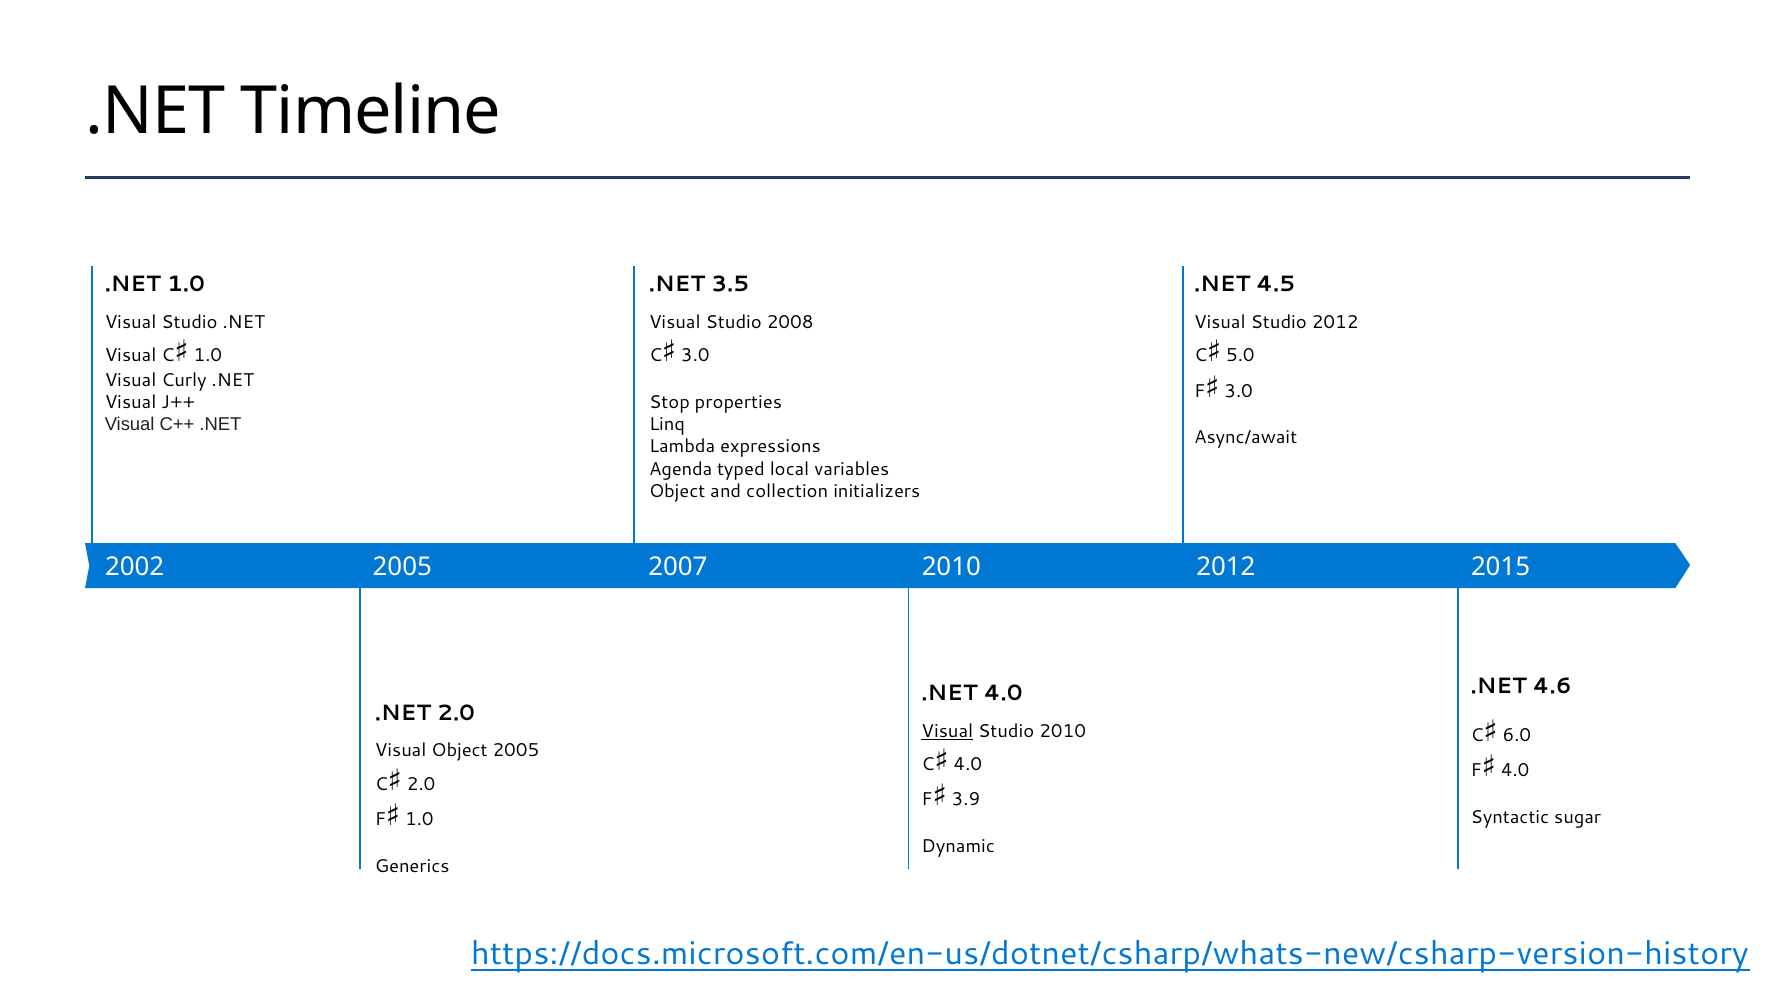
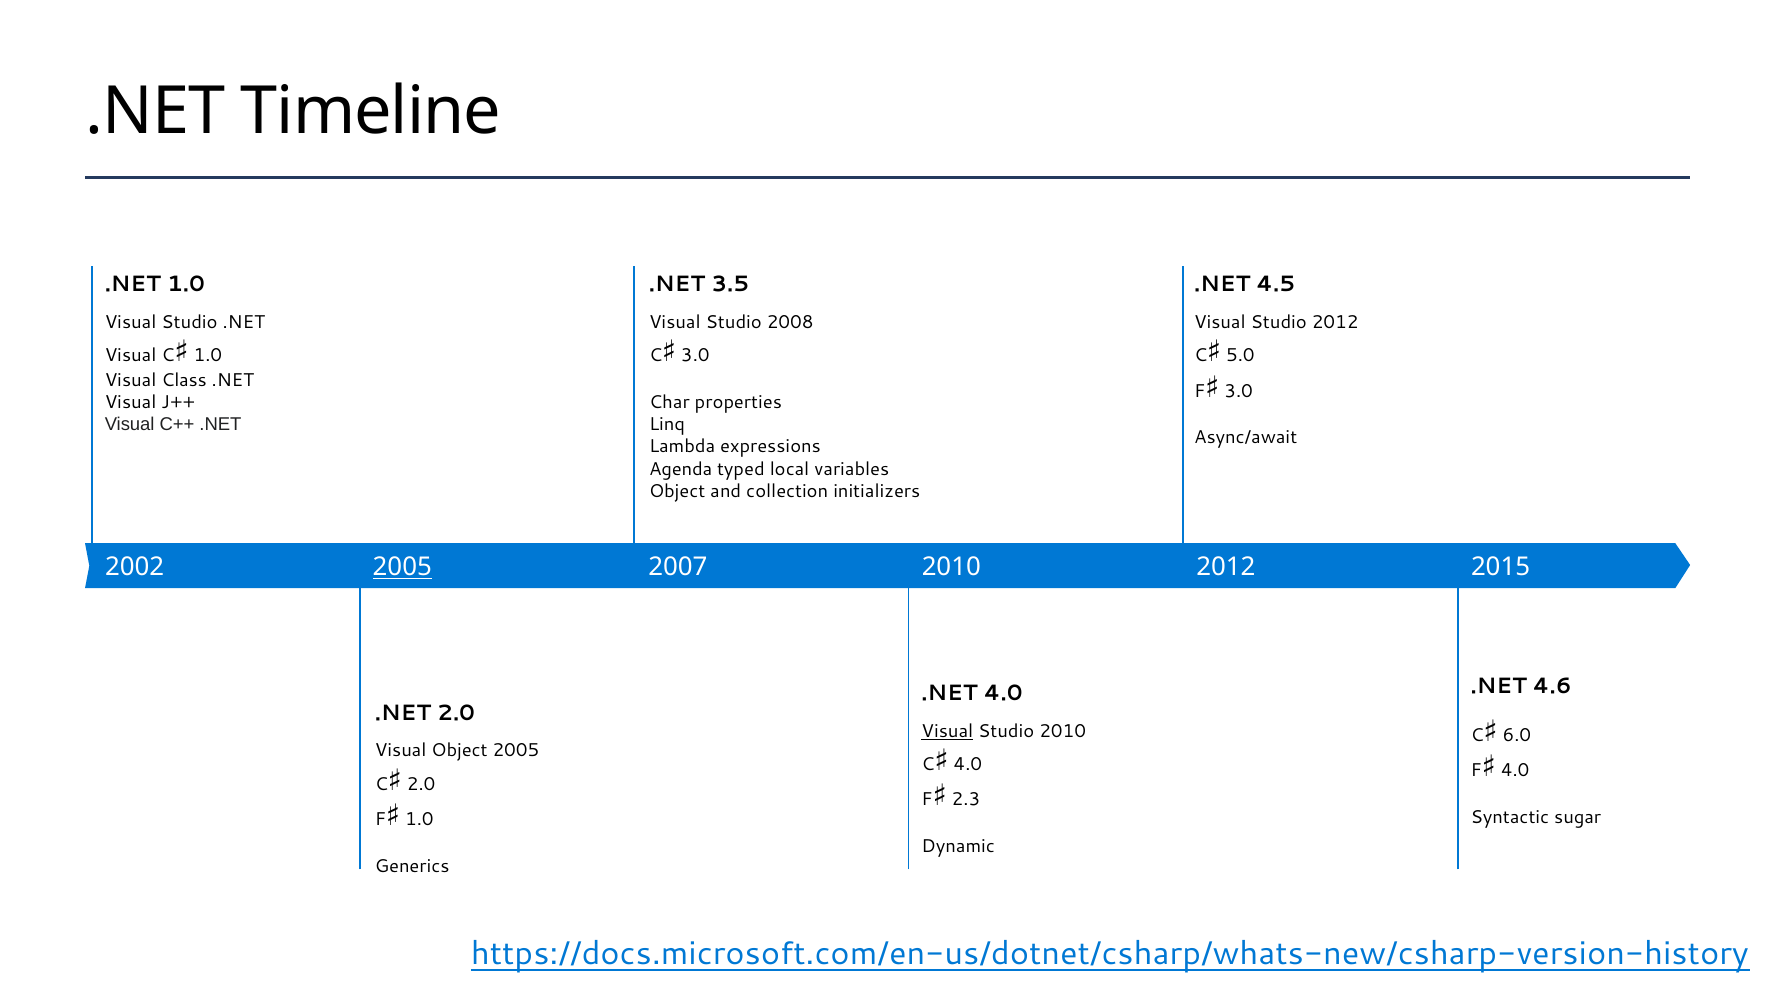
Curly: Curly -> Class
Stop: Stop -> Char
2005 at (402, 568) underline: none -> present
3.9: 3.9 -> 2.3
